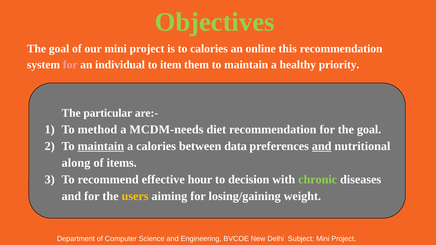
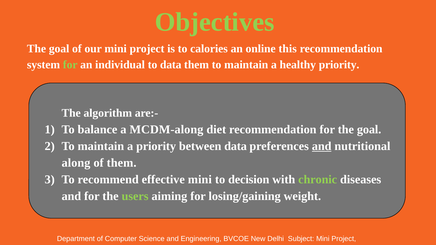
for at (70, 65) colour: pink -> light green
to item: item -> data
particular: particular -> algorithm
method: method -> balance
MCDM-needs: MCDM-needs -> MCDM-along
maintain at (101, 146) underline: present -> none
a calories: calories -> priority
of items: items -> them
effective hour: hour -> mini
users colour: yellow -> light green
